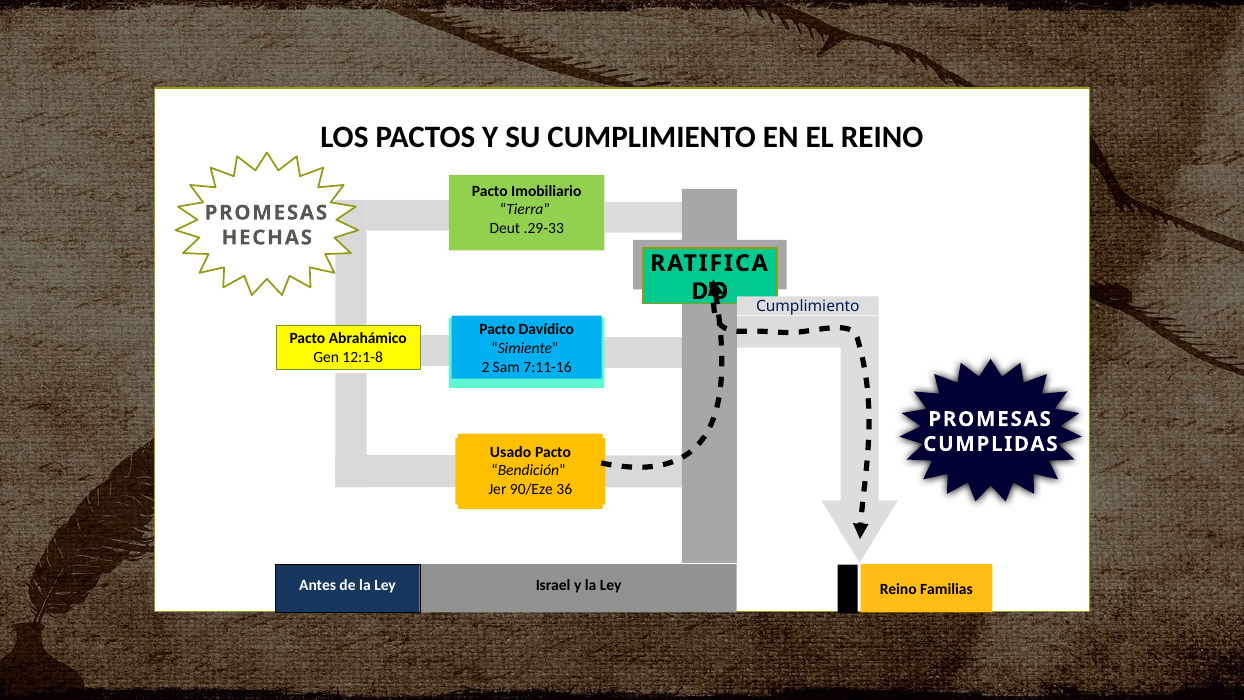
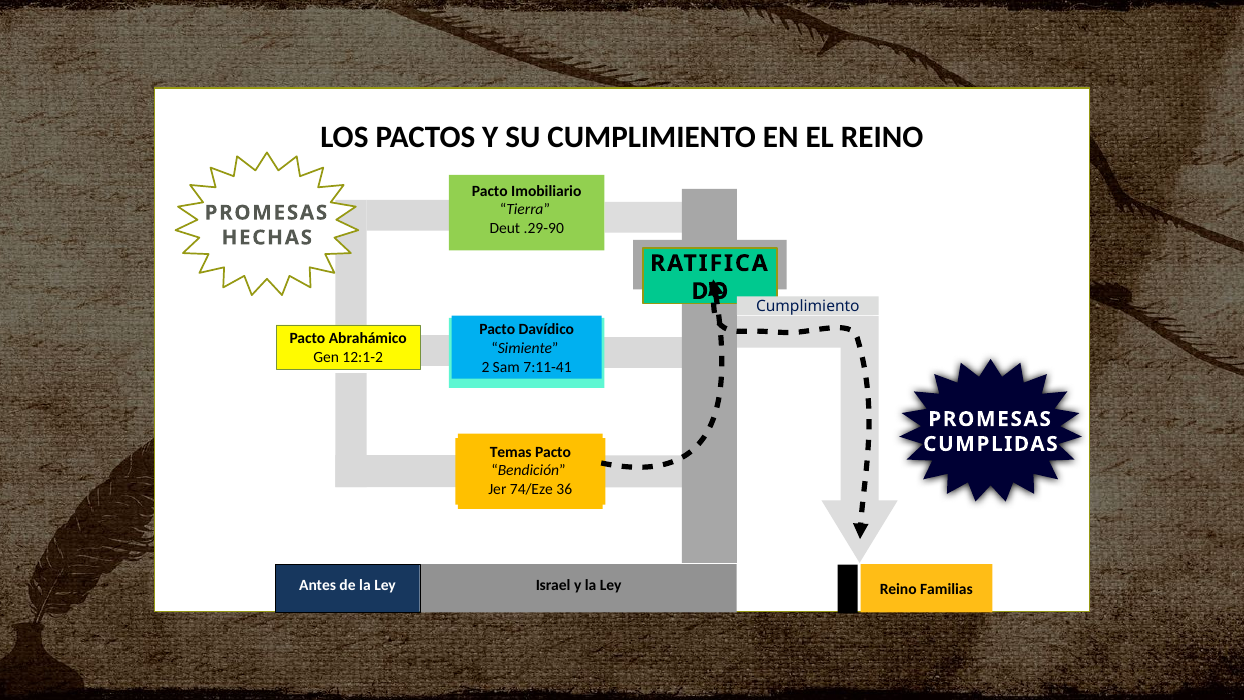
.29-33: .29-33 -> .29-90
12:1-8: 12:1-8 -> 12:1-2
7:11-16: 7:11-16 -> 7:11-41
Usado: Usado -> Temas
90/Eze: 90/Eze -> 74/Eze
